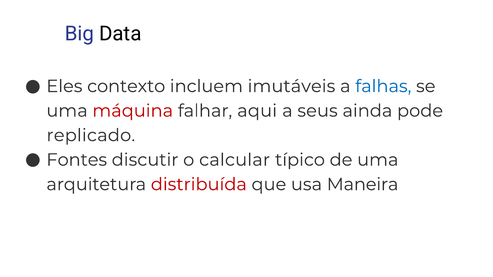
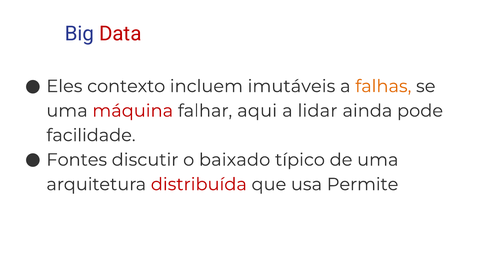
Data colour: black -> red
falhas colour: blue -> orange
seus: seus -> lidar
replicado: replicado -> facilidade
calcular: calcular -> baixado
Maneira: Maneira -> Permite
